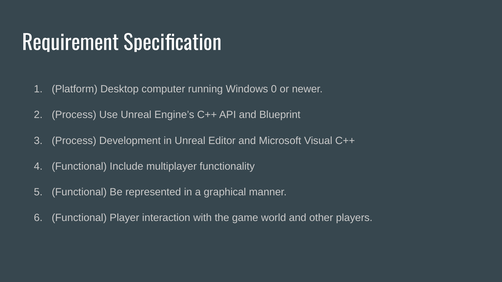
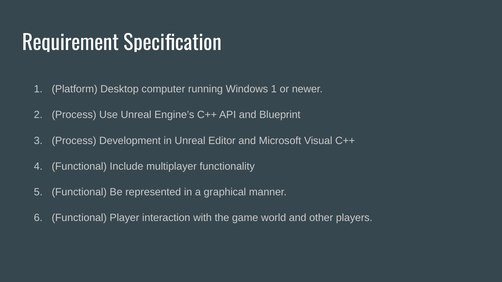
Windows 0: 0 -> 1
